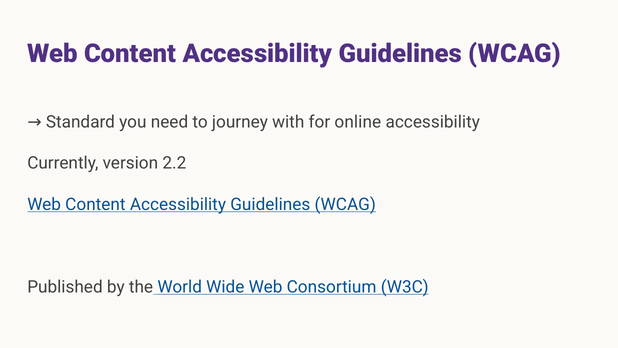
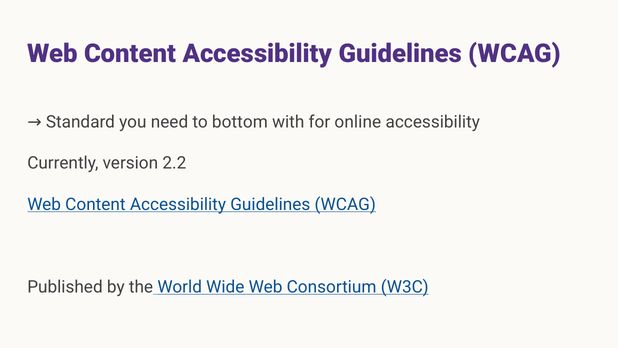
journey: journey -> bottom
